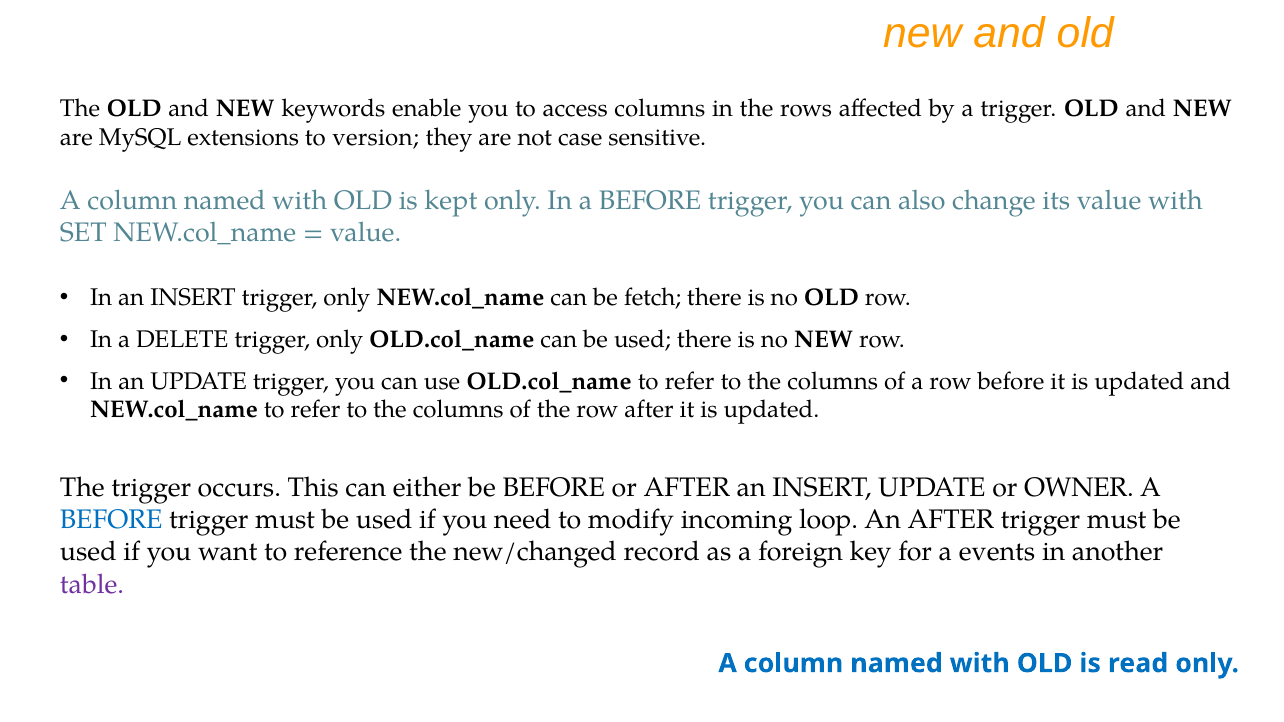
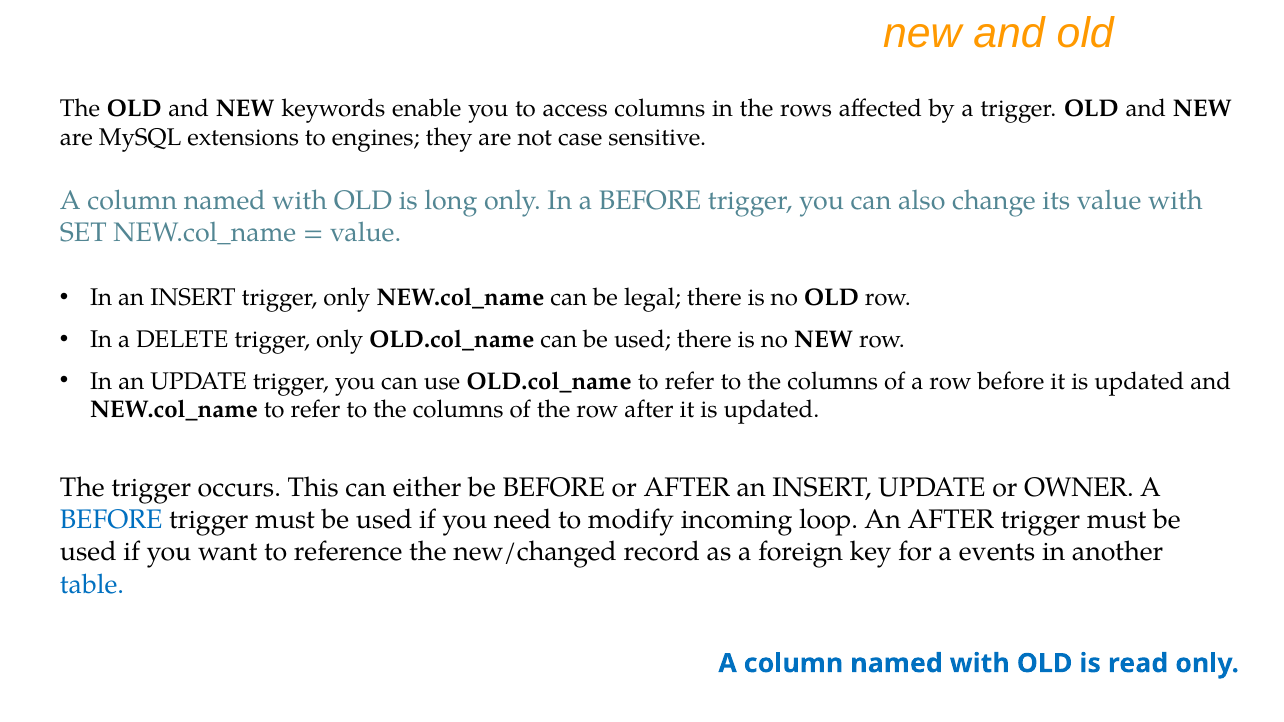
version: version -> engines
kept: kept -> long
fetch: fetch -> legal
table colour: purple -> blue
